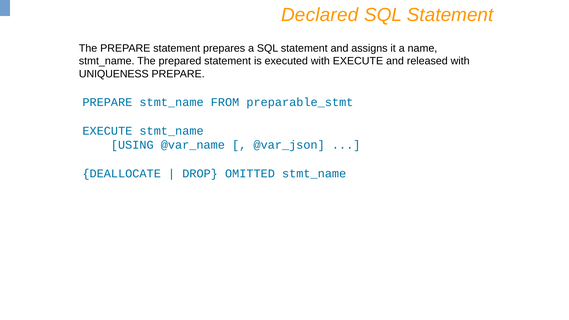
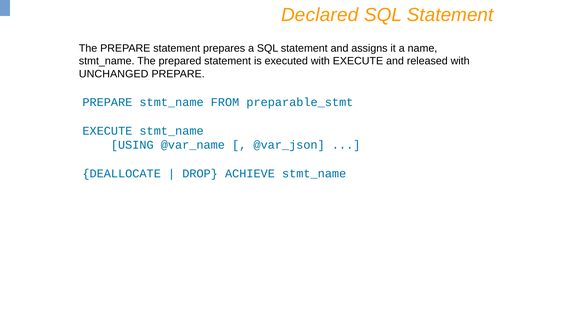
UNIQUENESS: UNIQUENESS -> UNCHANGED
OMITTED: OMITTED -> ACHIEVE
